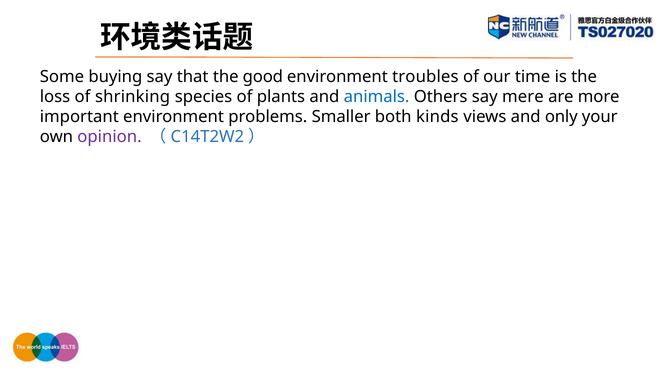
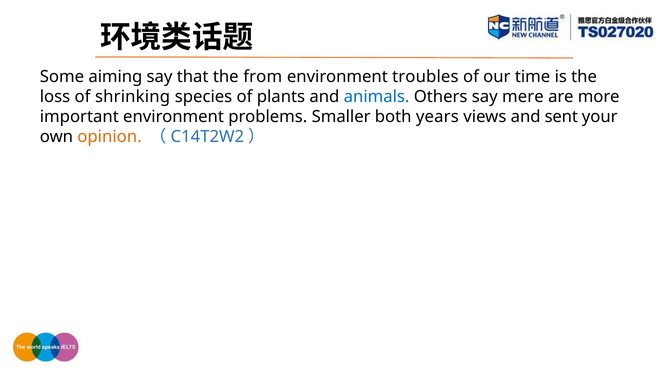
buying: buying -> aiming
good: good -> from
kinds: kinds -> years
only: only -> sent
opinion colour: purple -> orange
